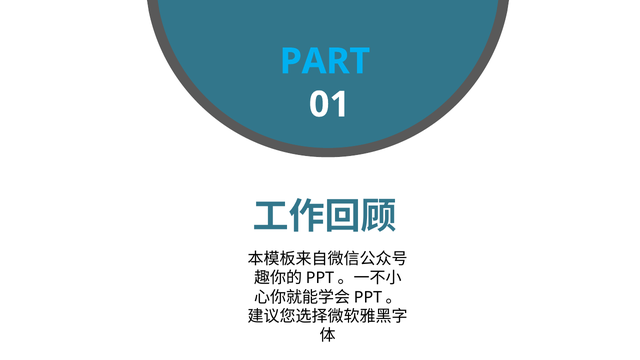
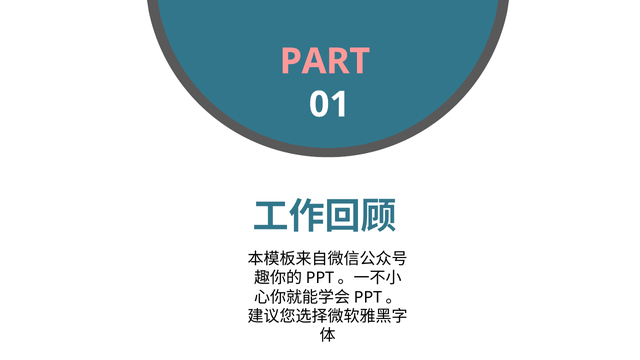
PART colour: light blue -> pink
